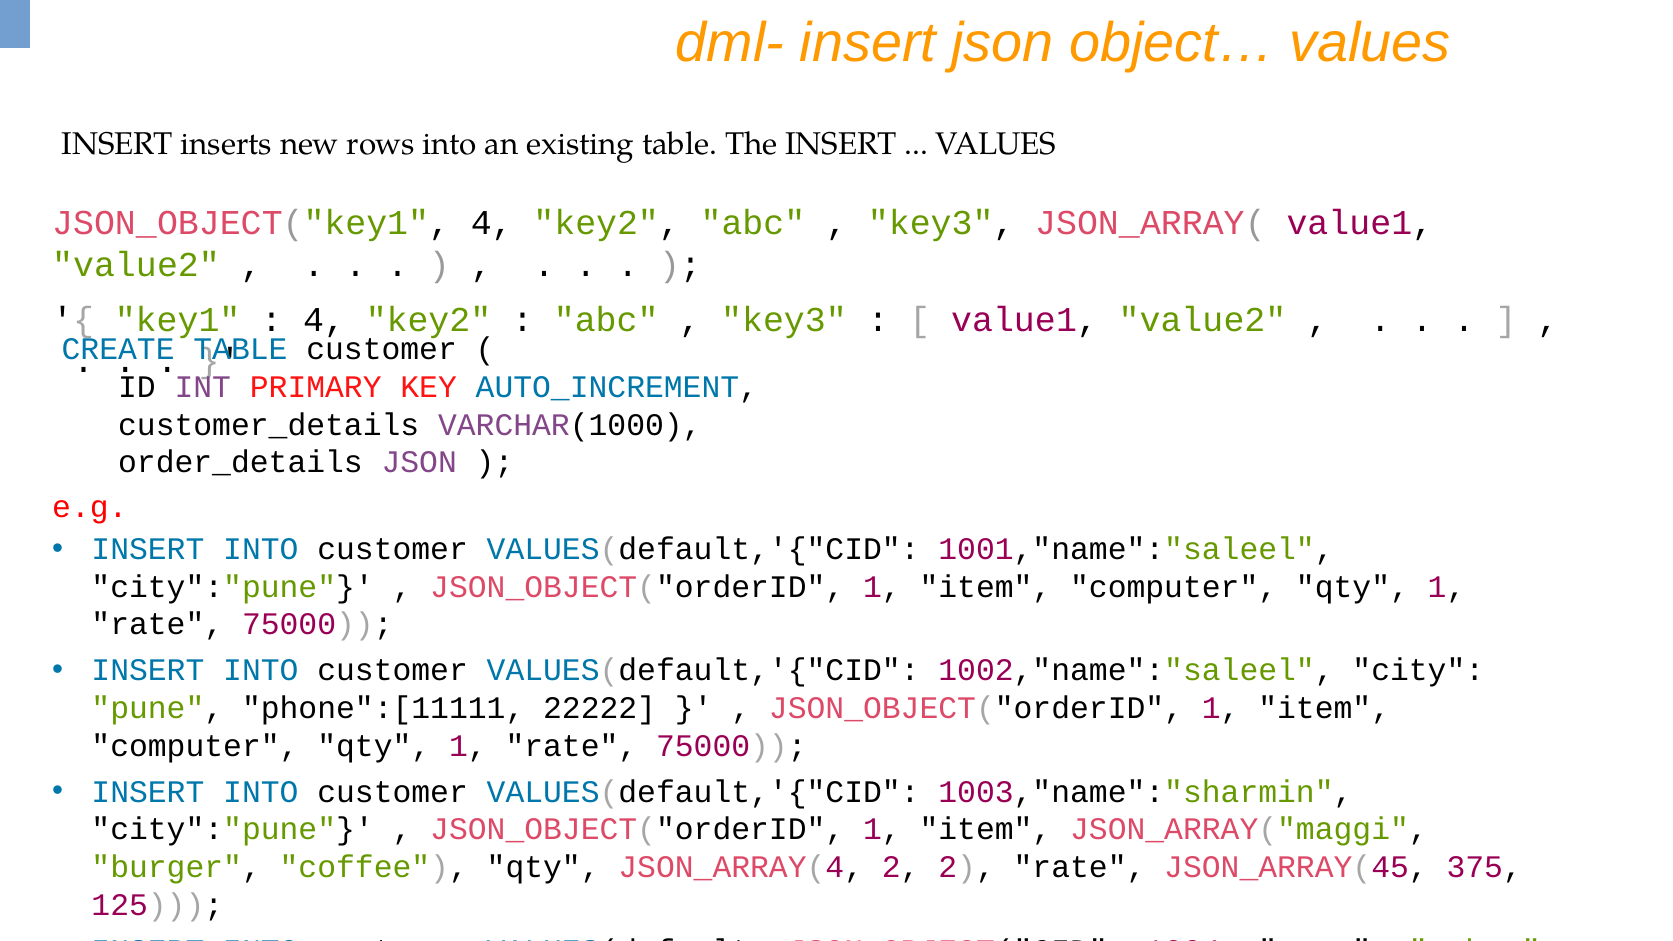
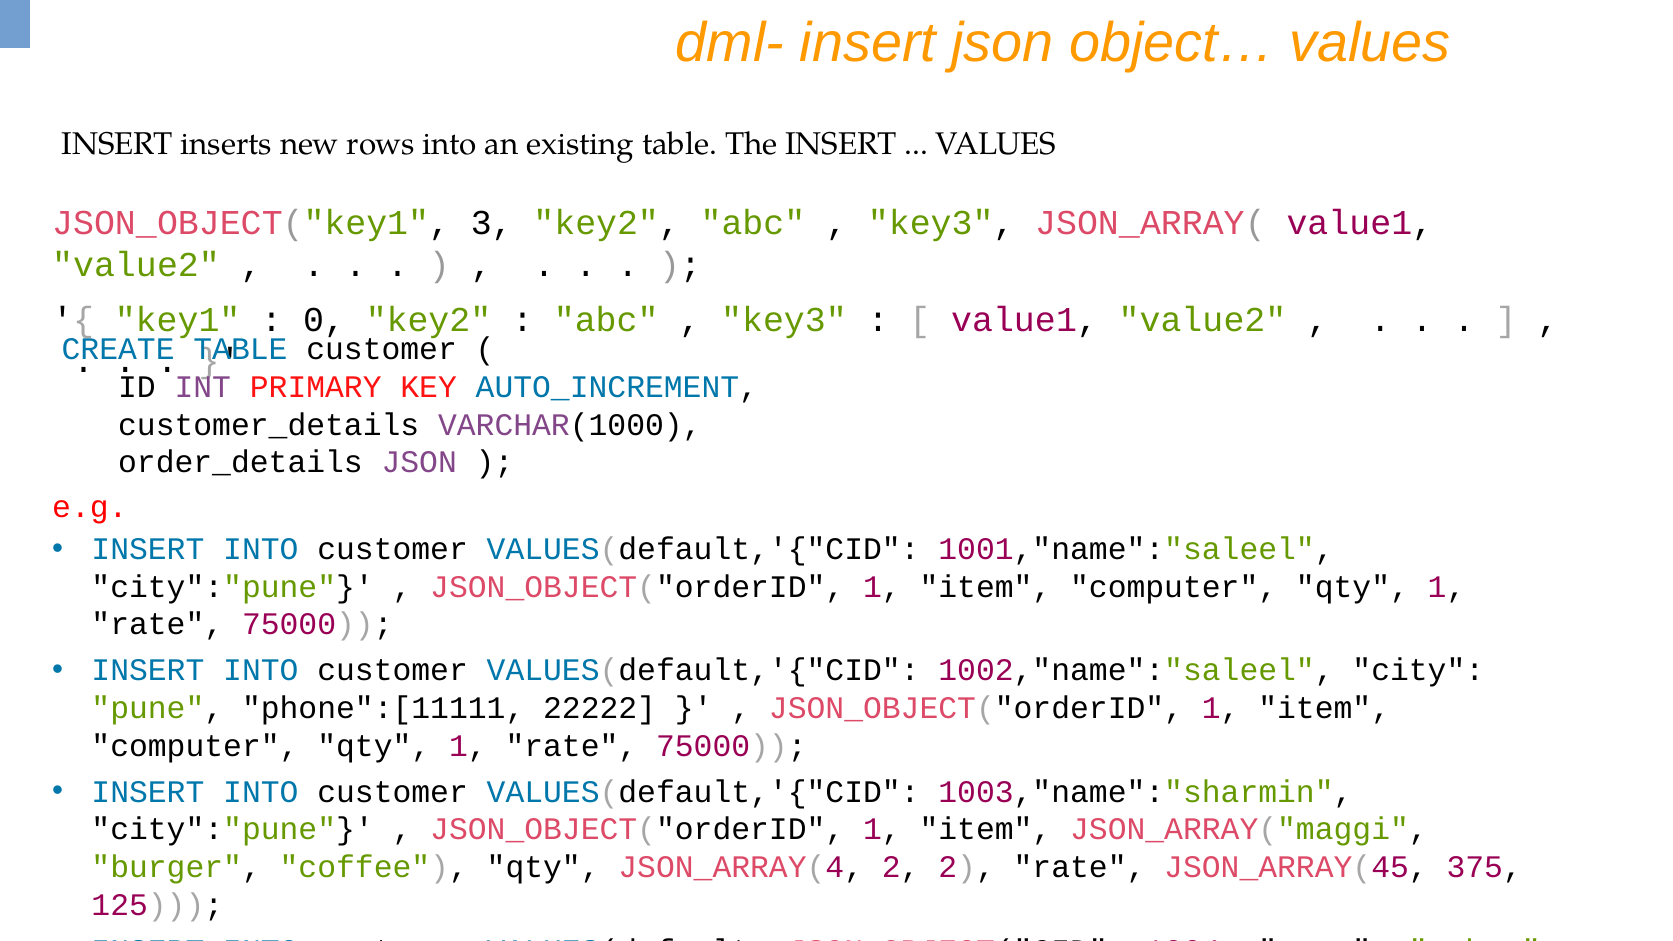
JSON_OBJECT("key1 4: 4 -> 3
4 at (324, 320): 4 -> 0
